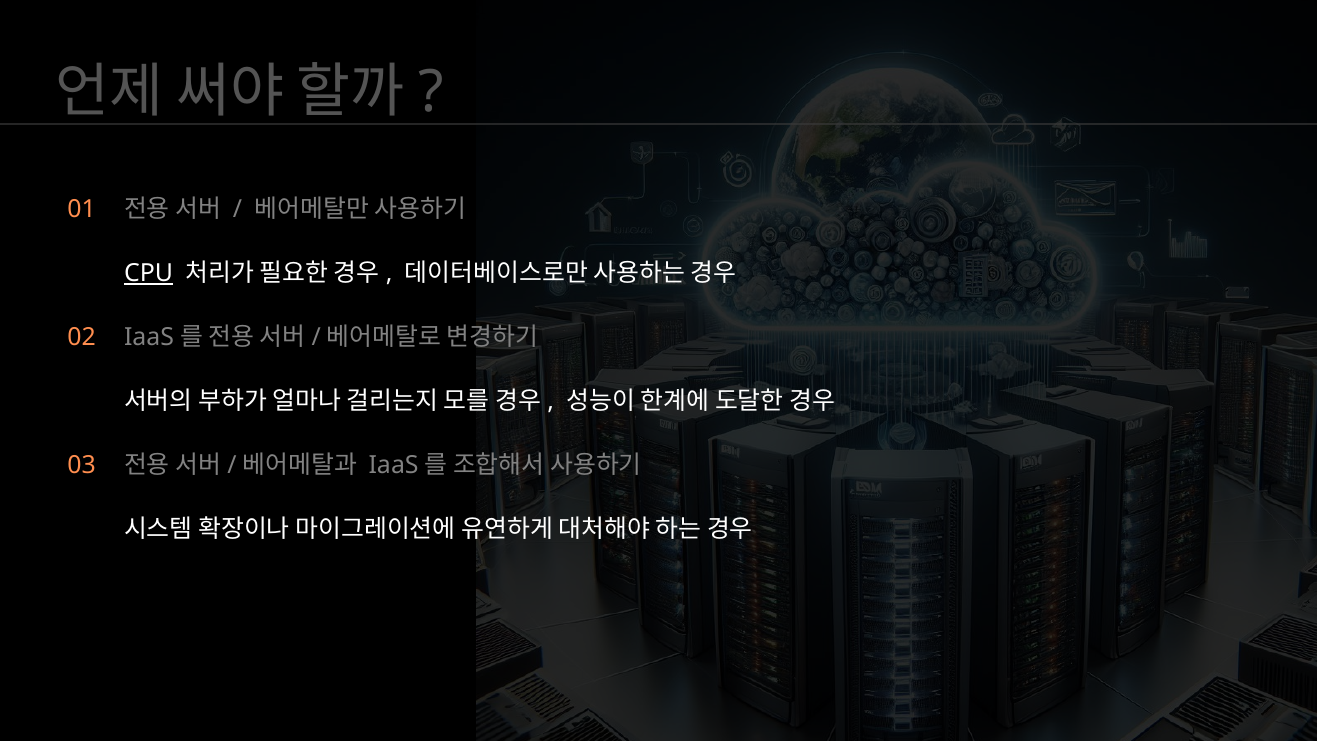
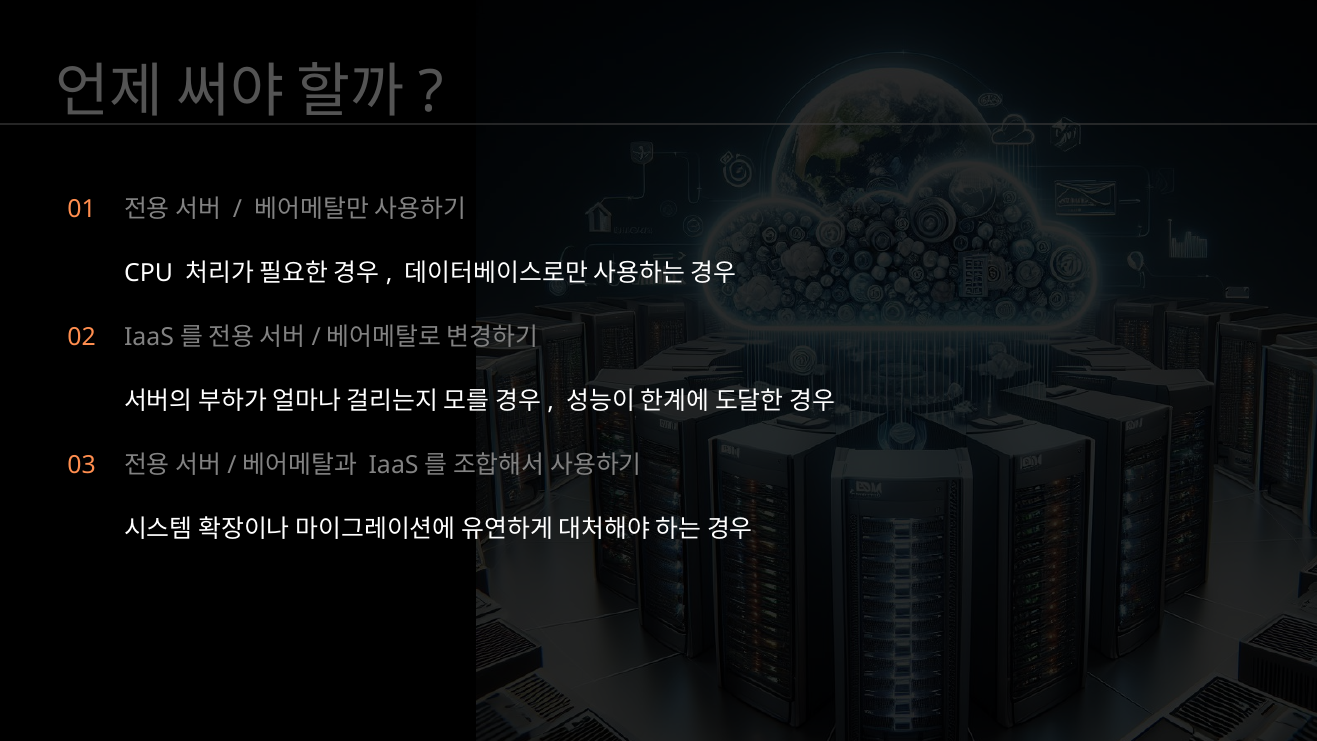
CPU underline: present -> none
